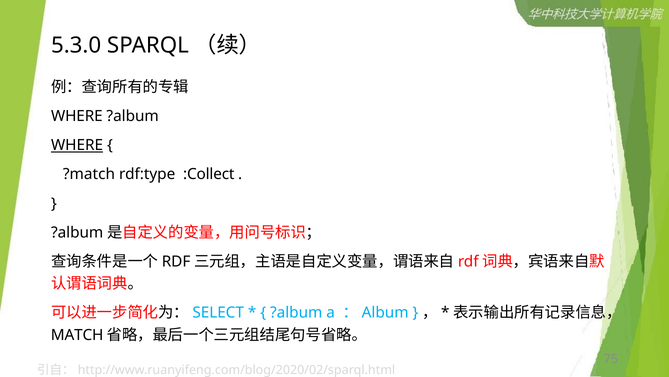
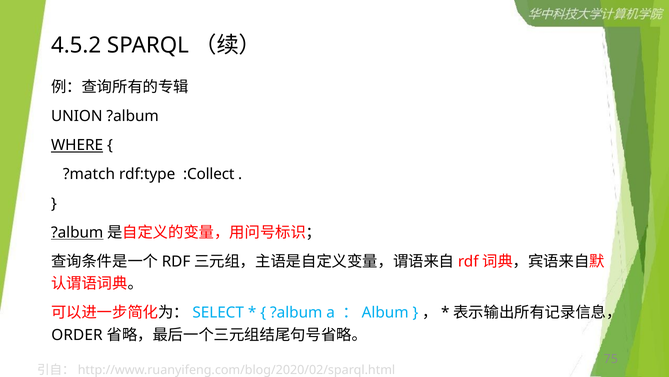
5.3.0: 5.3.0 -> 4.5.2
WHERE at (77, 116): WHERE -> UNION
?album at (77, 232) underline: none -> present
MATCH: MATCH -> ORDER
